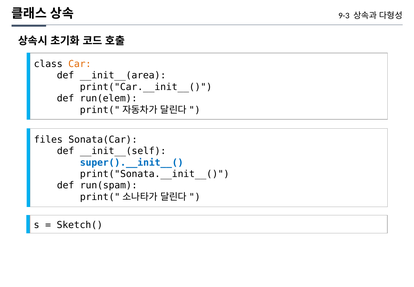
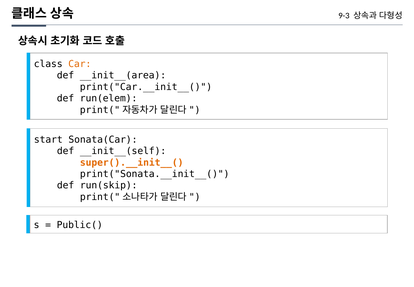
files: files -> start
super().__init__( colour: blue -> orange
run(spam: run(spam -> run(skip
Sketch(: Sketch( -> Public(
